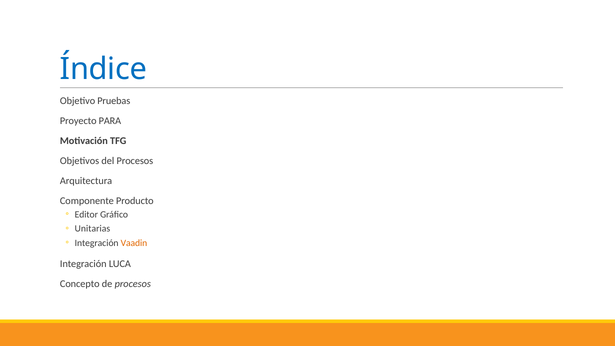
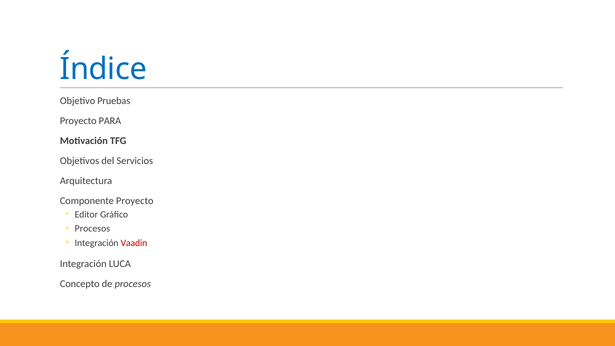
del Procesos: Procesos -> Servicios
Componente Producto: Producto -> Proyecto
Unitarias at (92, 229): Unitarias -> Procesos
Vaadin colour: orange -> red
